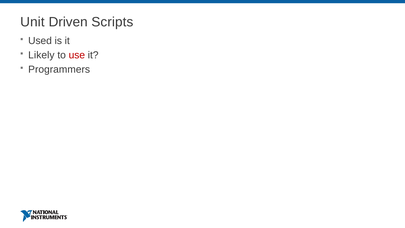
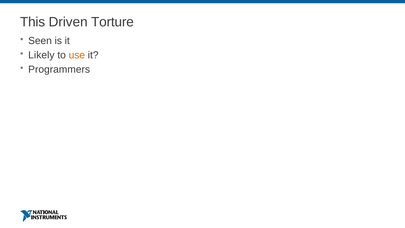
Unit: Unit -> This
Scripts: Scripts -> Torture
Used: Used -> Seen
use colour: red -> orange
